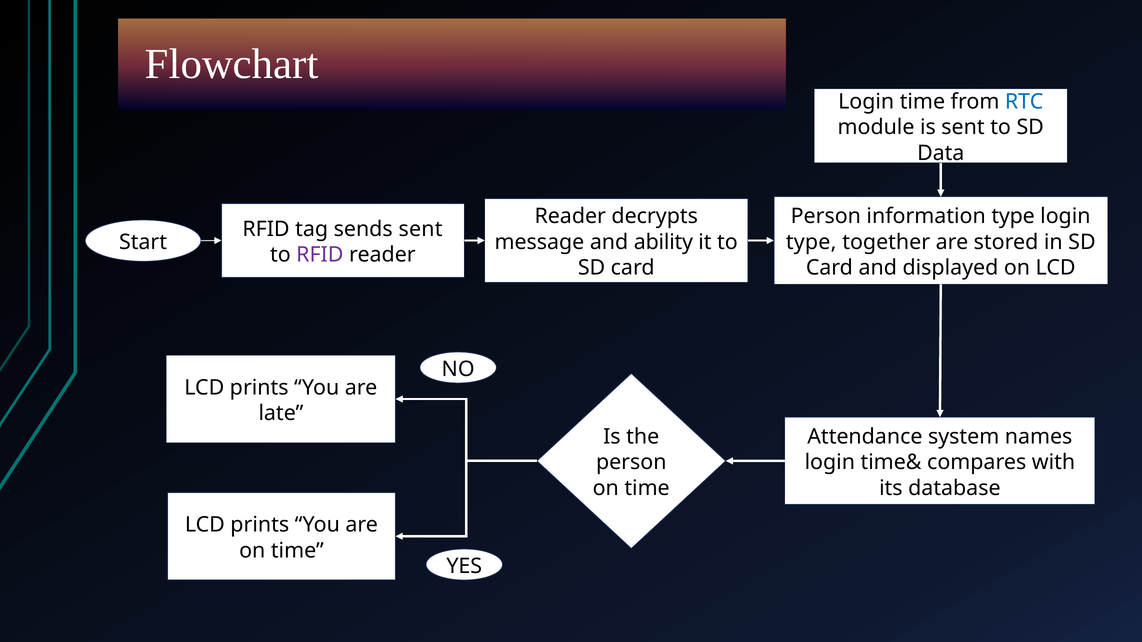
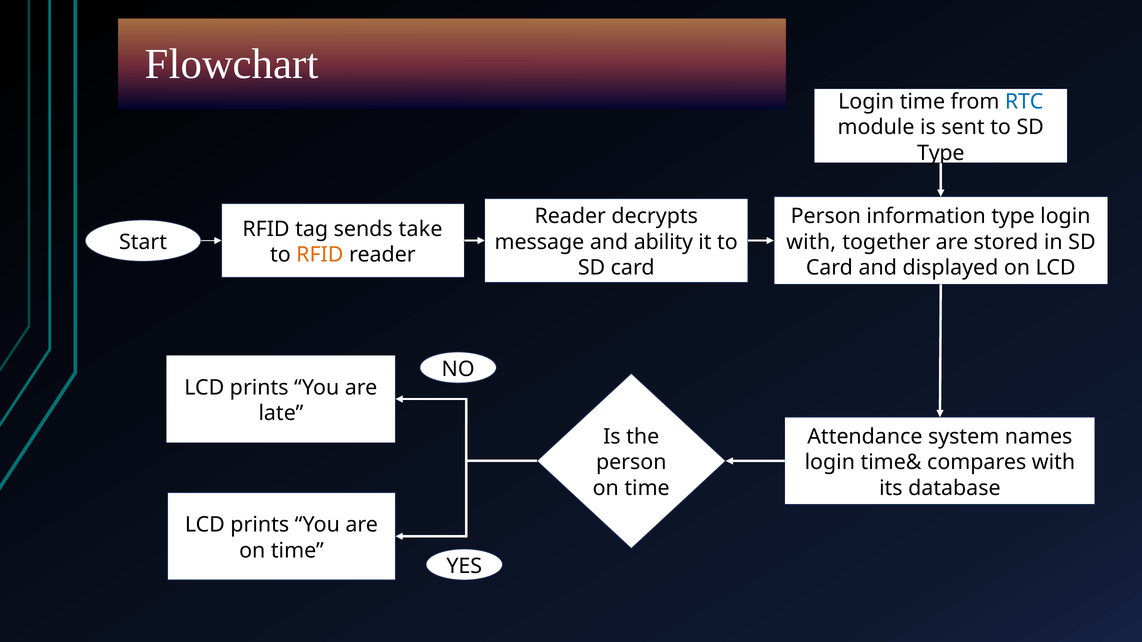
Data at (941, 153): Data -> Type
sends sent: sent -> take
type at (811, 242): type -> with
RFID at (320, 255) colour: purple -> orange
